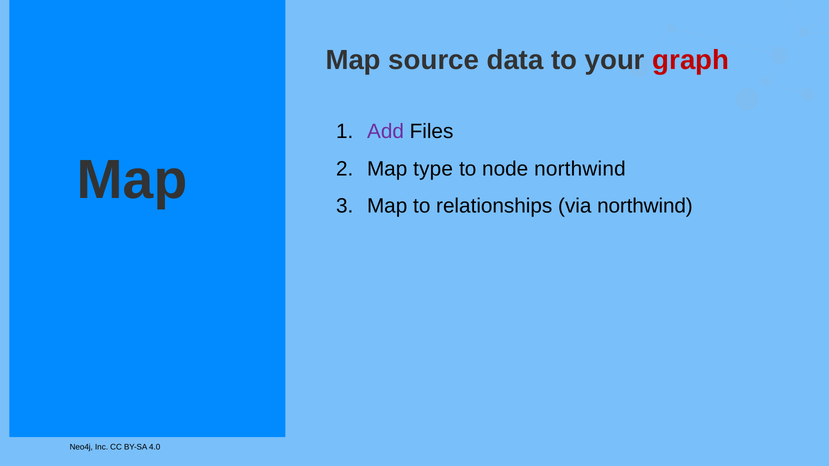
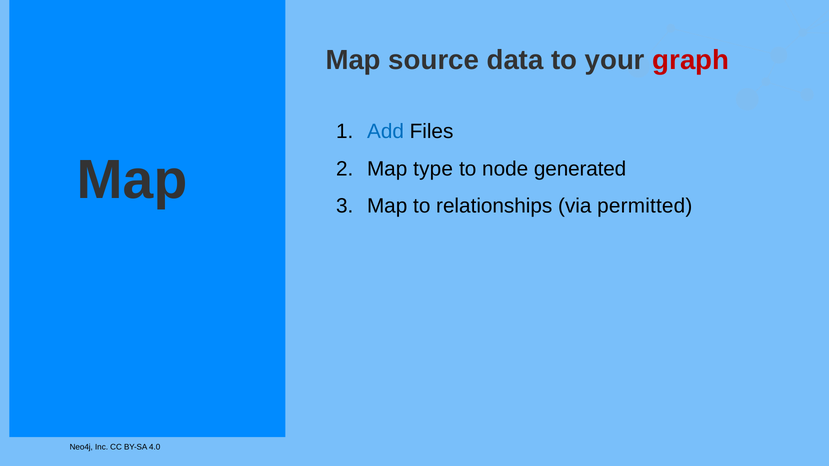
Add colour: purple -> blue
node northwind: northwind -> generated
via northwind: northwind -> permitted
